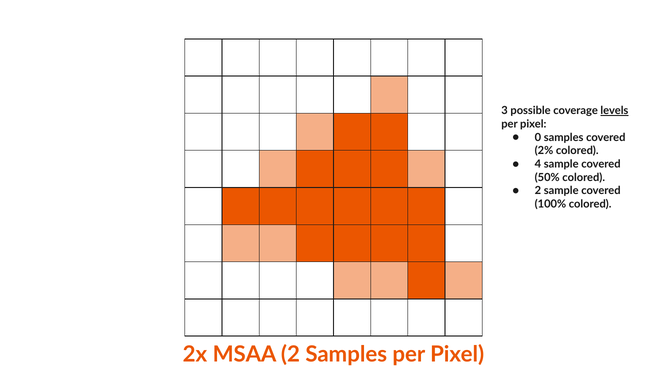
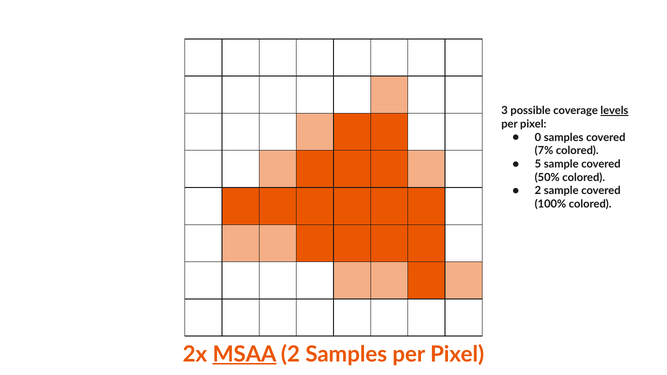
2%: 2% -> 7%
4: 4 -> 5
MSAA underline: none -> present
